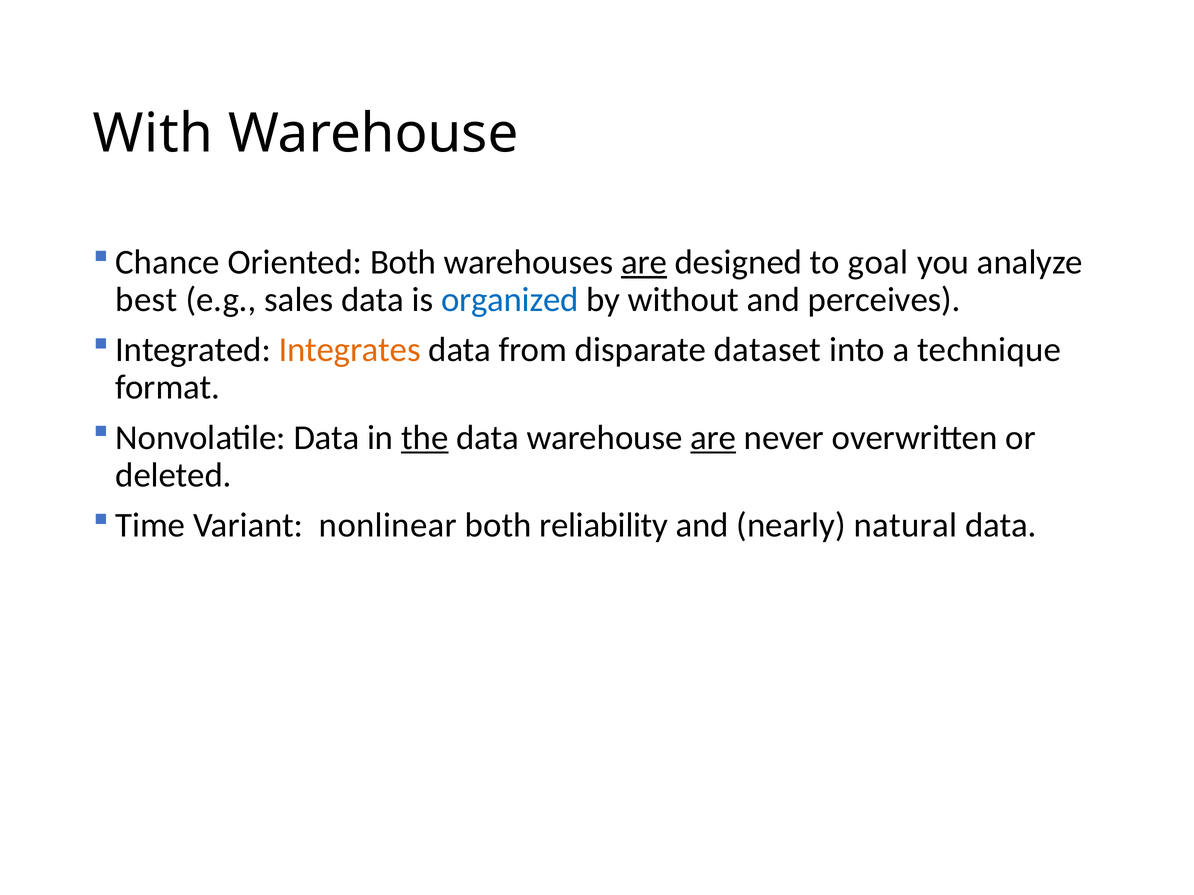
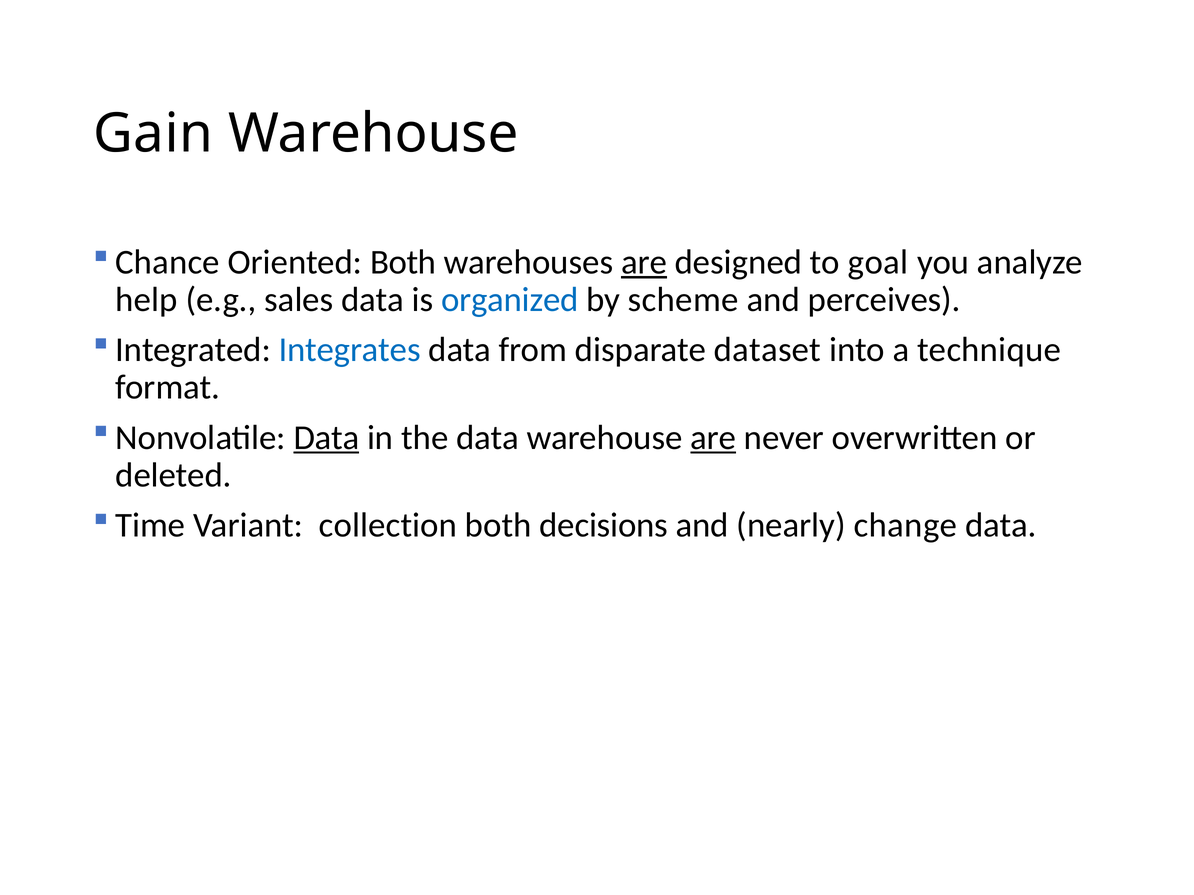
With: With -> Gain
best: best -> help
without: without -> scheme
Integrates colour: orange -> blue
Data at (326, 438) underline: none -> present
the underline: present -> none
nonlinear: nonlinear -> collection
reliability: reliability -> decisions
natural: natural -> change
